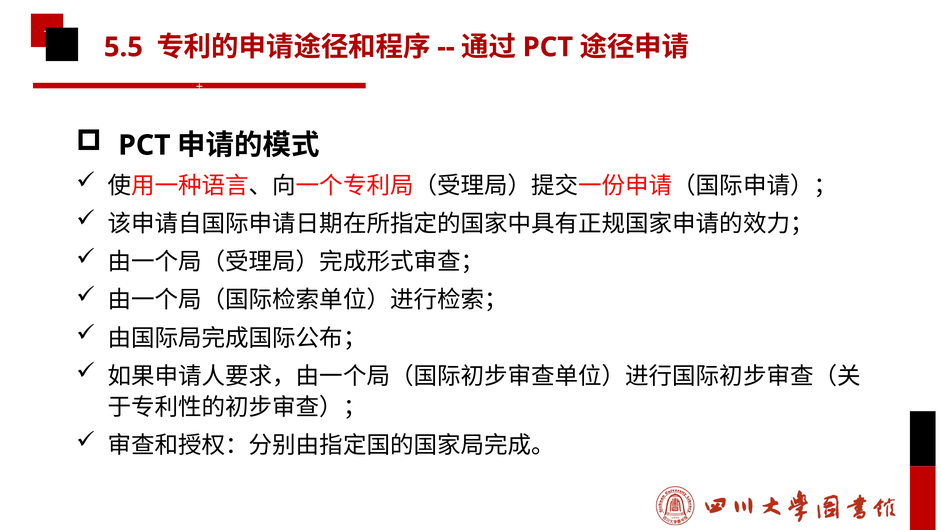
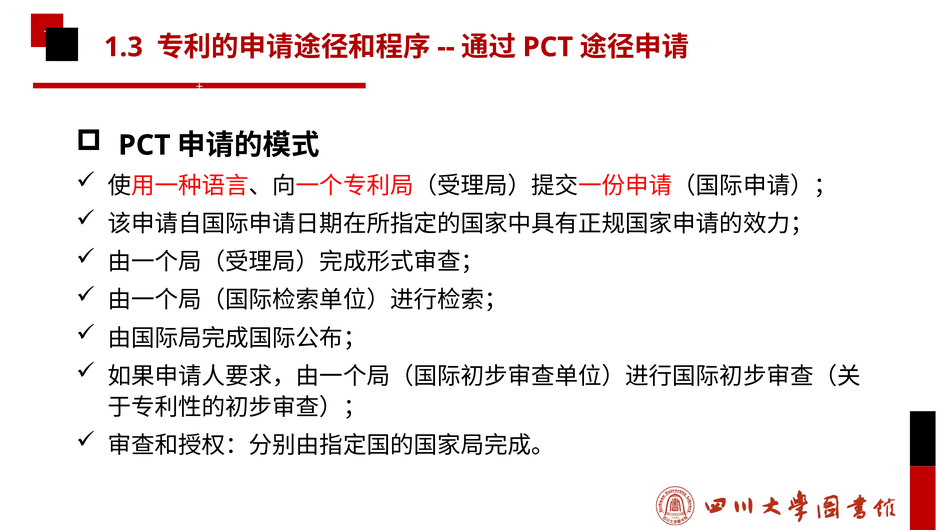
5.5: 5.5 -> 1.3
